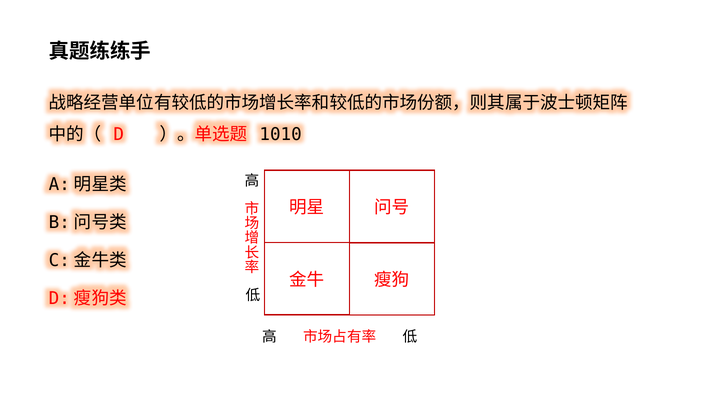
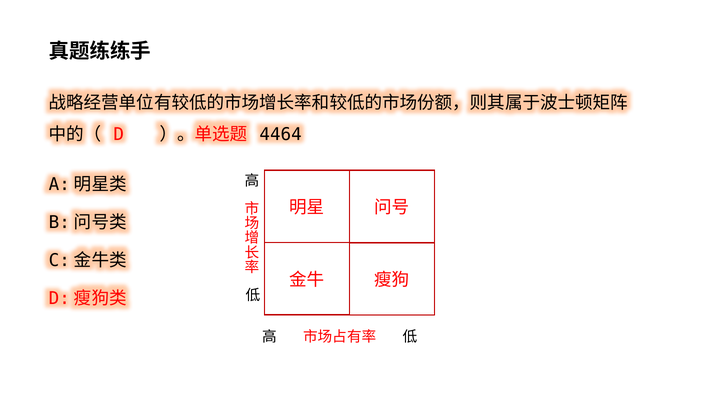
1010: 1010 -> 4464
